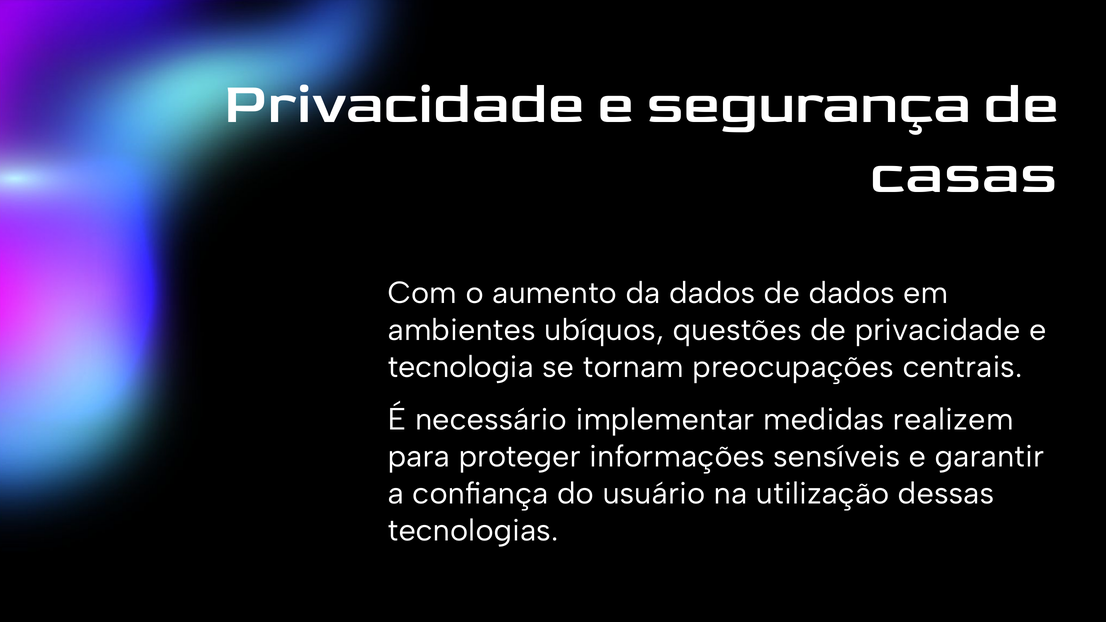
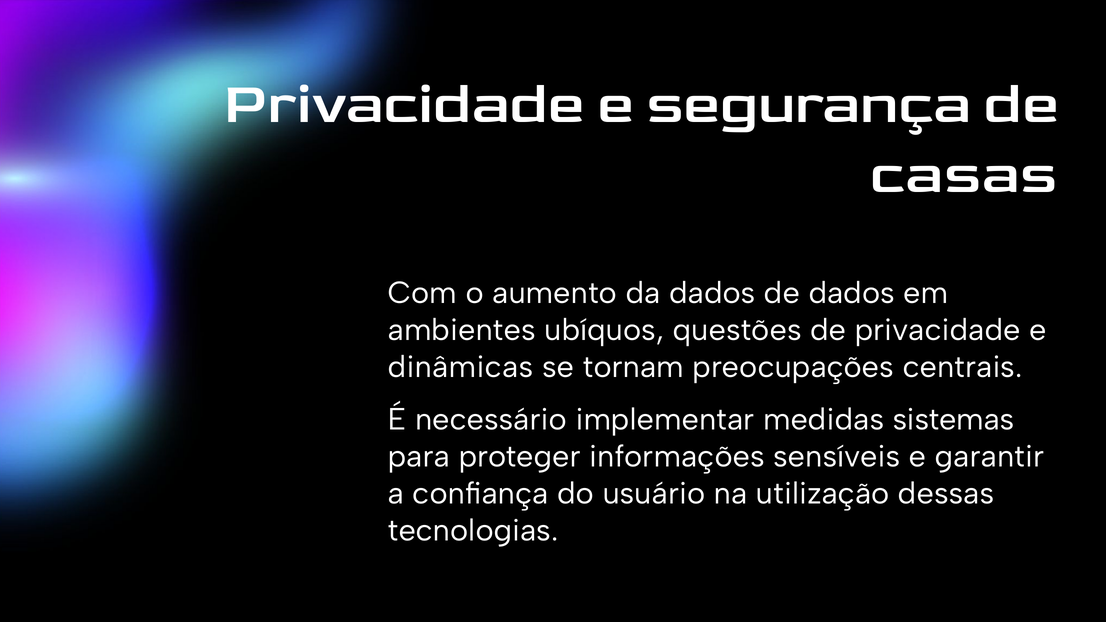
tecnologia: tecnologia -> dinâmicas
realizem: realizem -> sistemas
